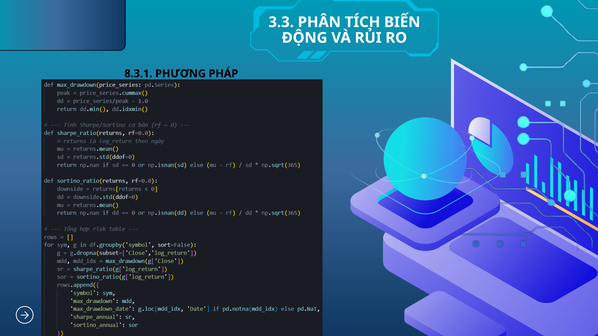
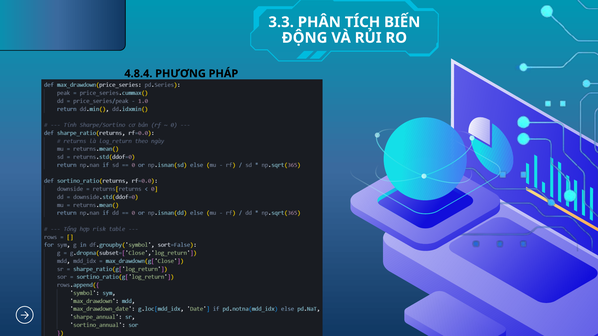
8.3.1: 8.3.1 -> 4.8.4
